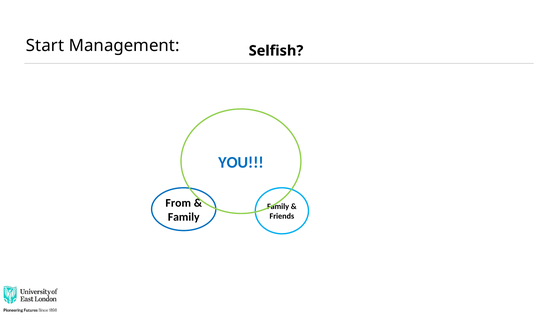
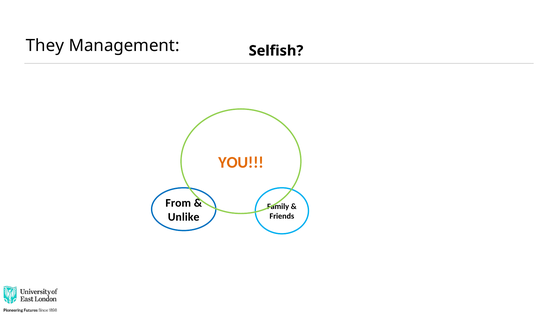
Start: Start -> They
YOU colour: blue -> orange
Family at (184, 217): Family -> Unlike
